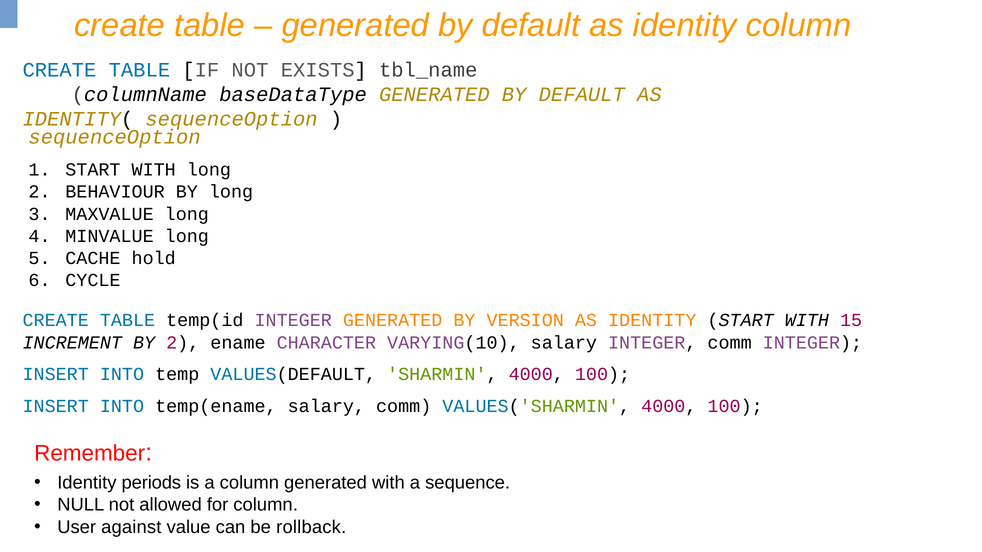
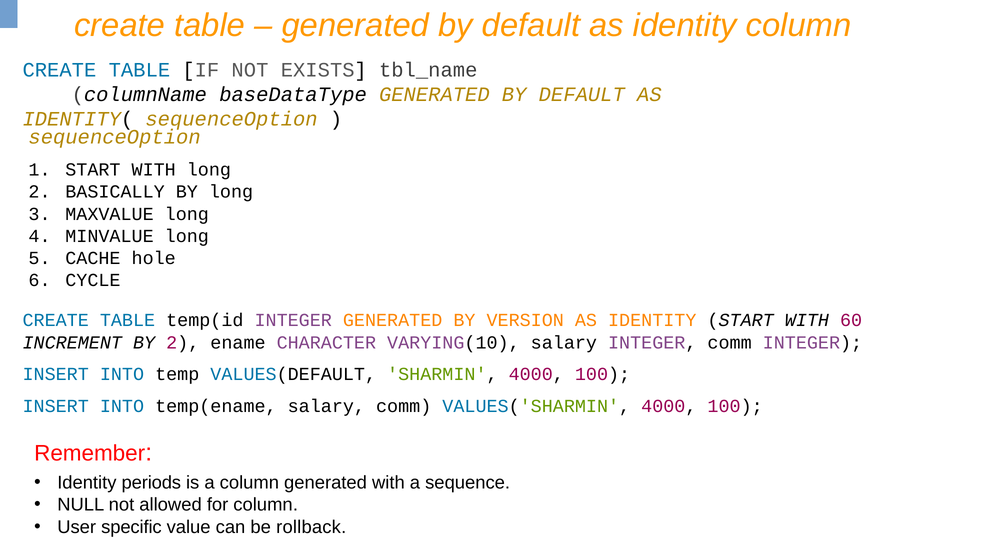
BEHAVIOUR: BEHAVIOUR -> BASICALLY
hold: hold -> hole
15: 15 -> 60
against: against -> specific
